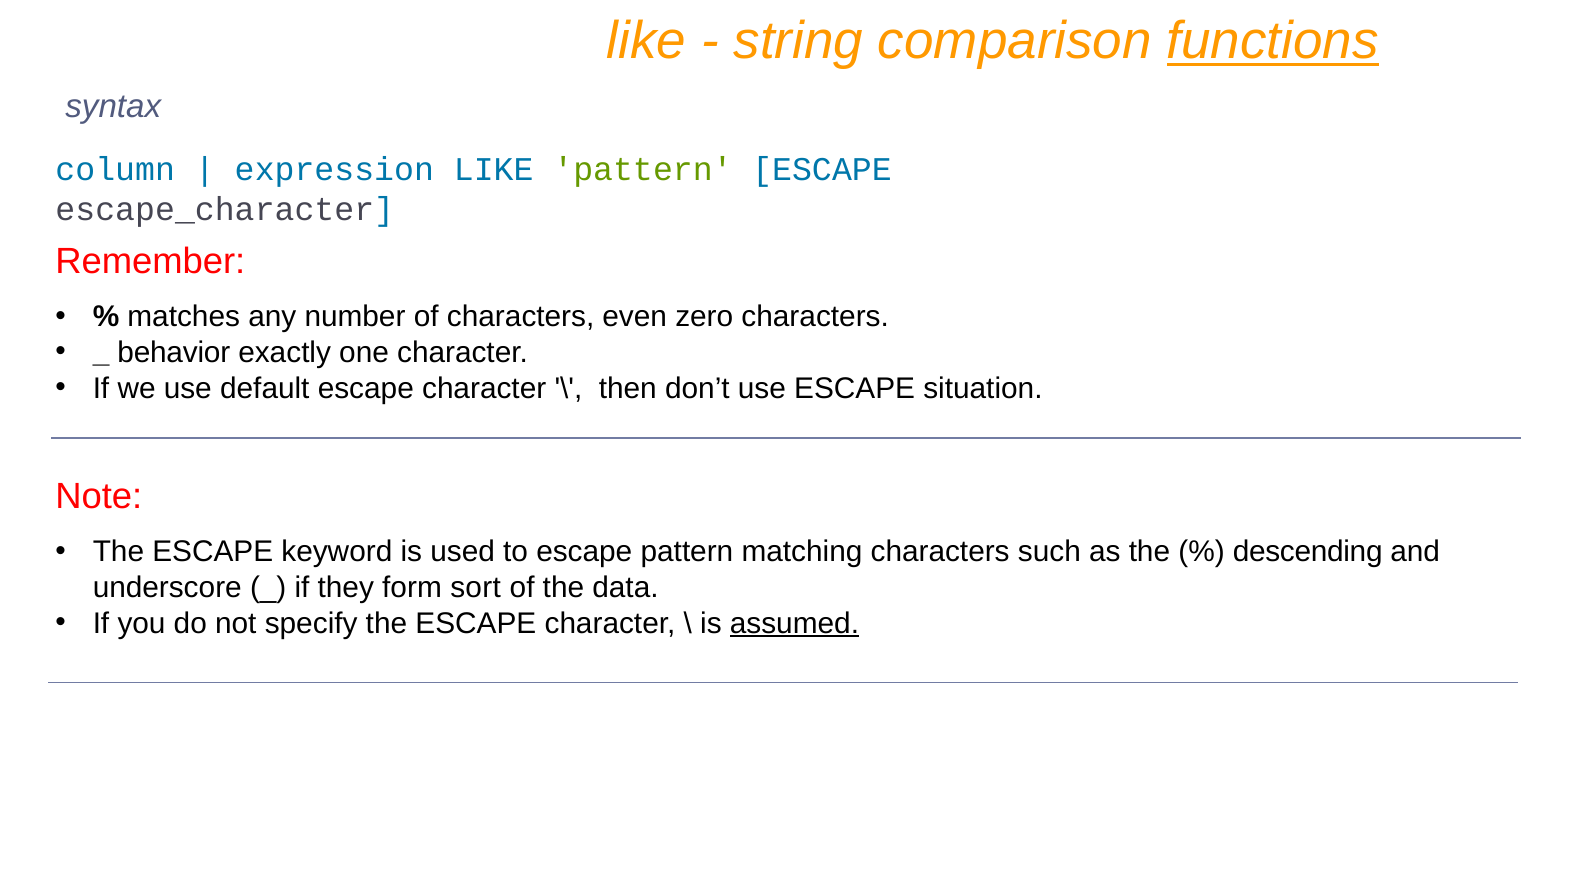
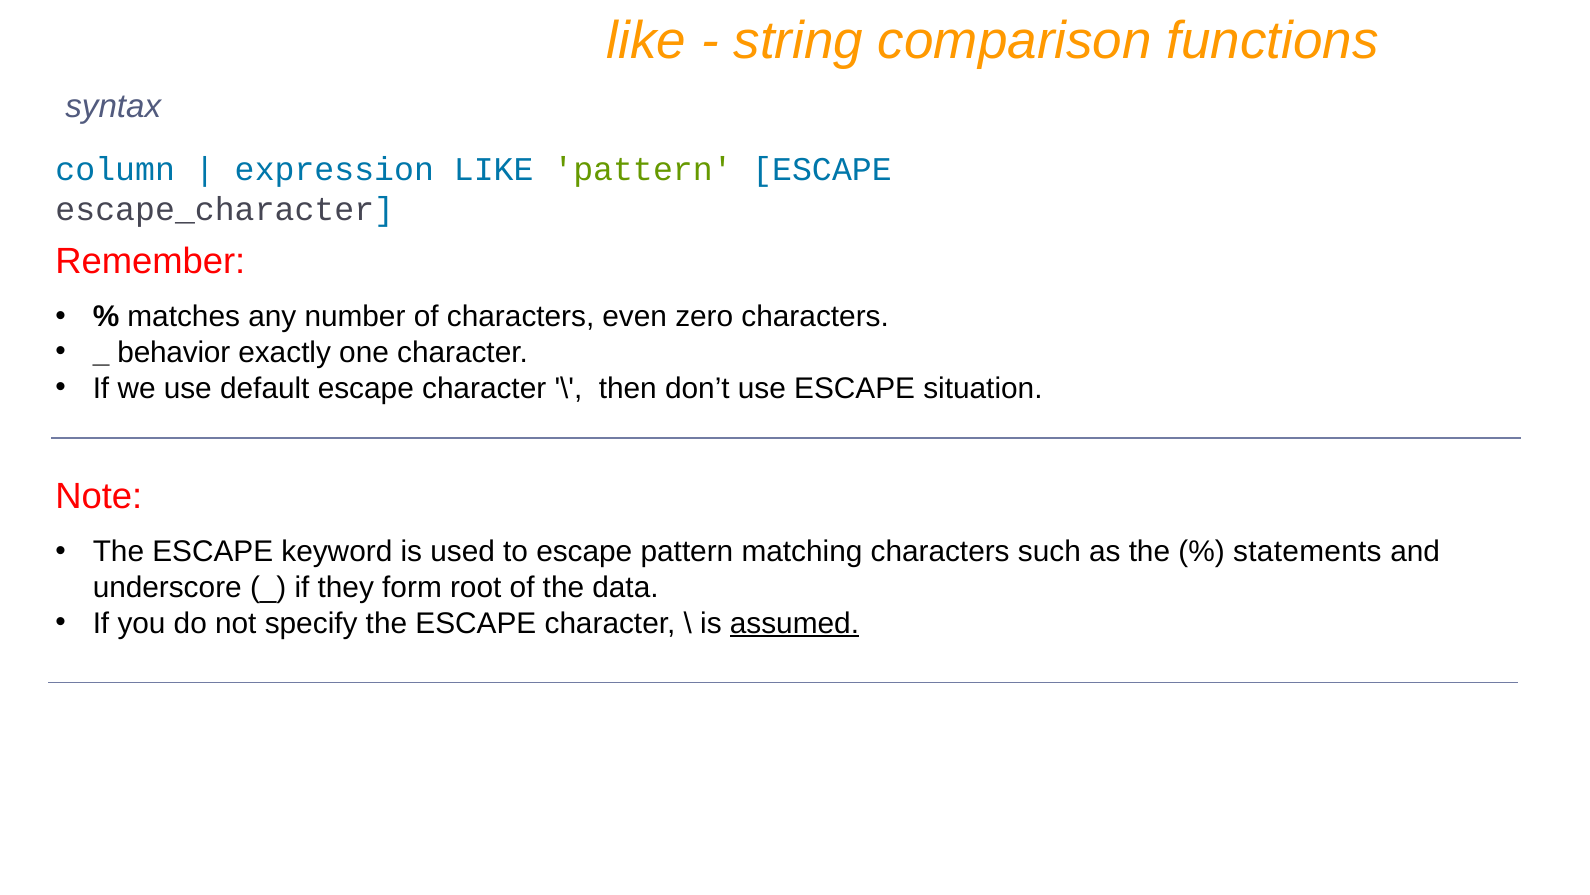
functions underline: present -> none
descending: descending -> statements
sort: sort -> root
